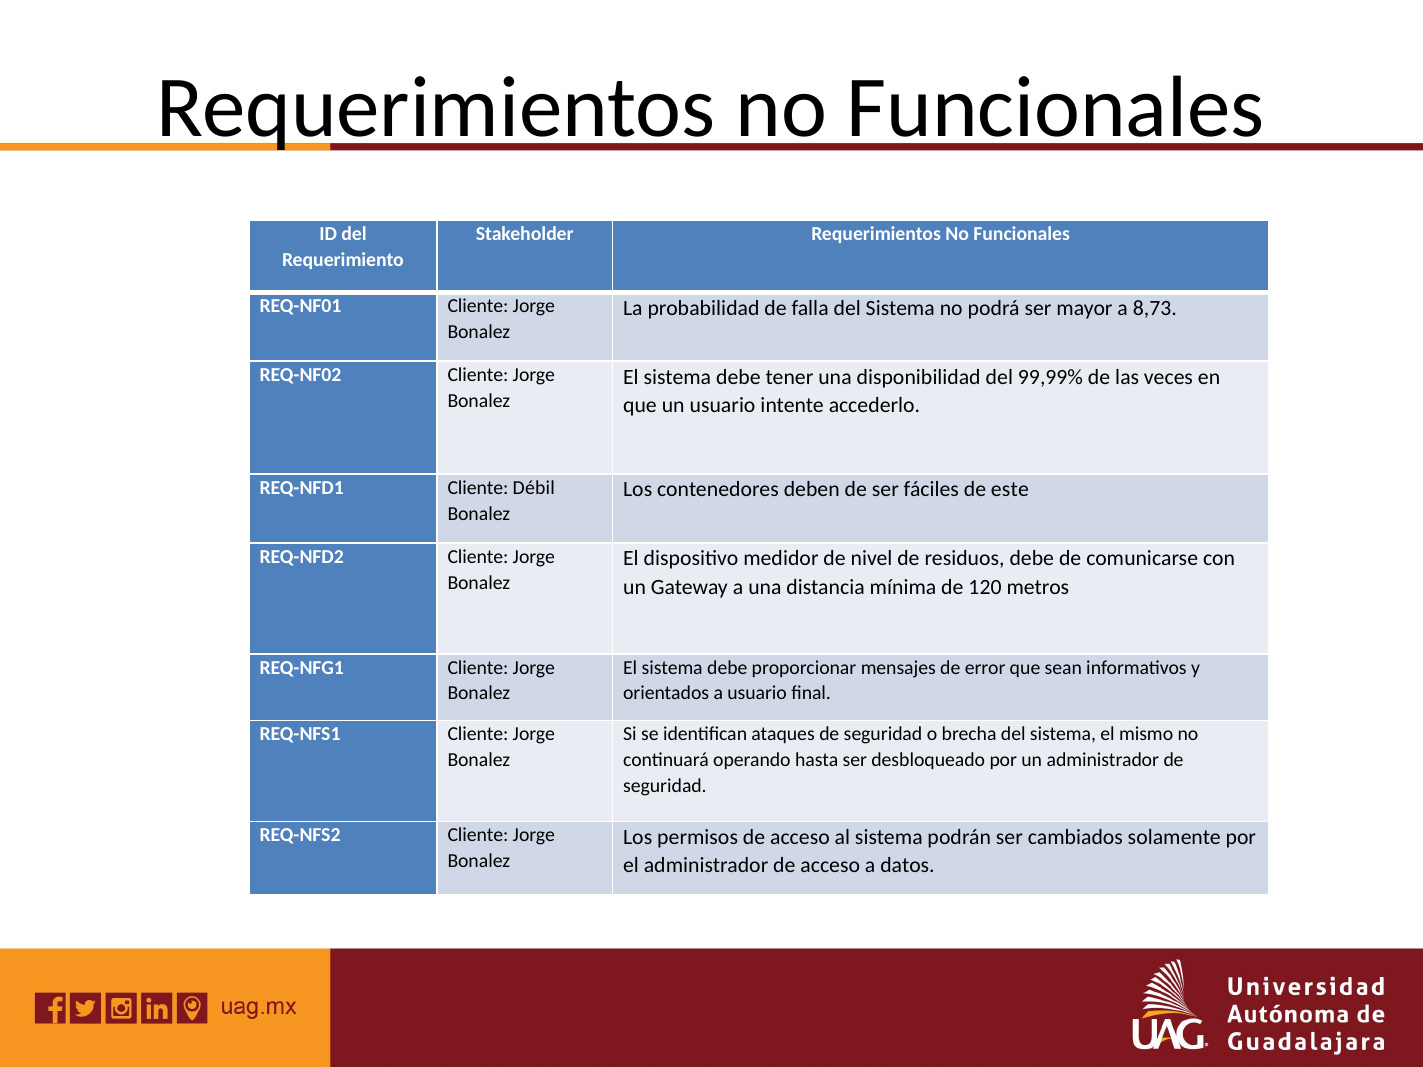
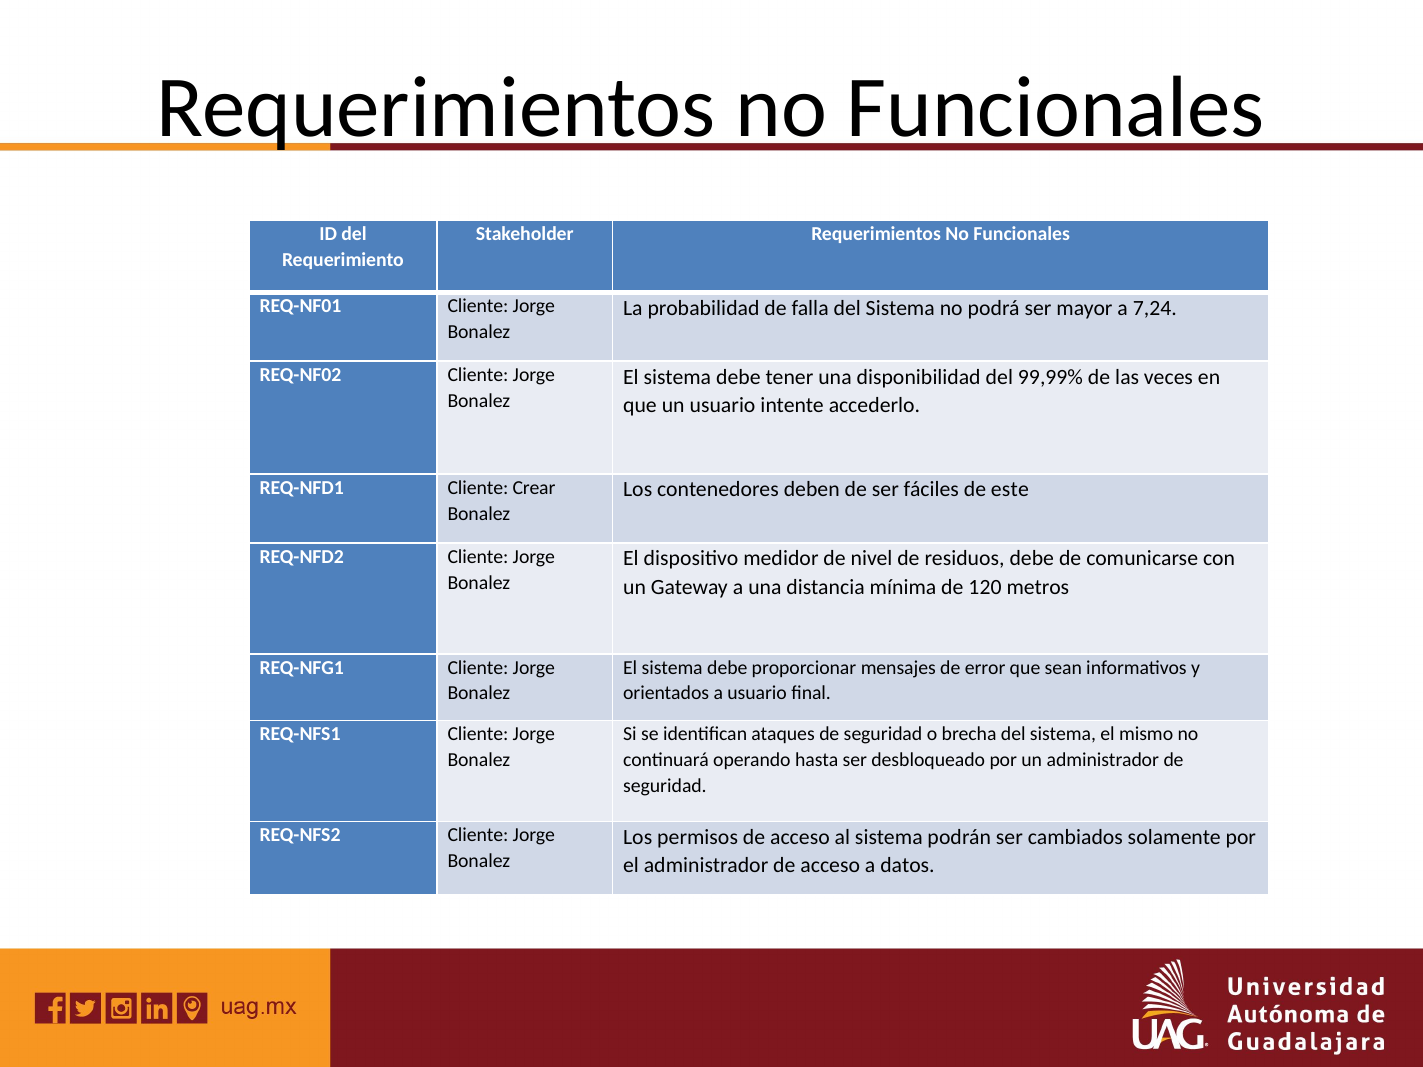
8,73: 8,73 -> 7,24
Débil: Débil -> Crear
